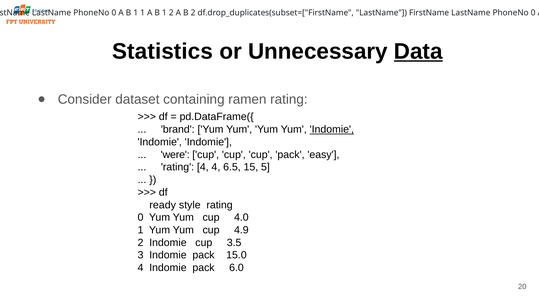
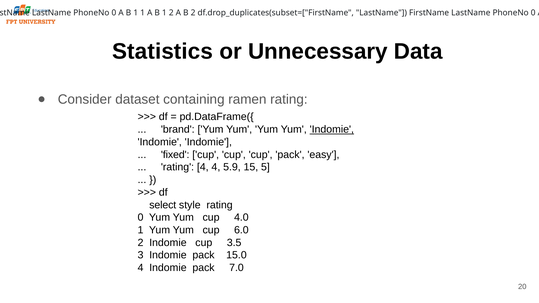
Data underline: present -> none
were: were -> fixed
6.5: 6.5 -> 5.9
ready: ready -> select
4.9: 4.9 -> 6.0
6.0: 6.0 -> 7.0
